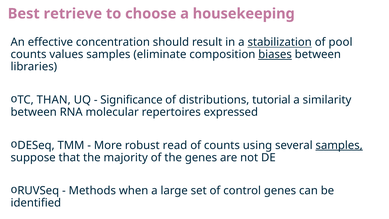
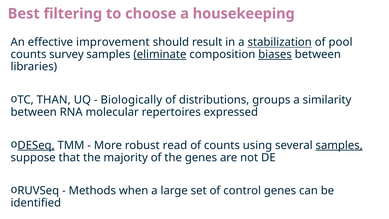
retrieve: retrieve -> filtering
concentration: concentration -> improvement
values: values -> survey
eliminate underline: none -> present
Significance: Significance -> Biologically
tutorial: tutorial -> groups
DESeq underline: none -> present
